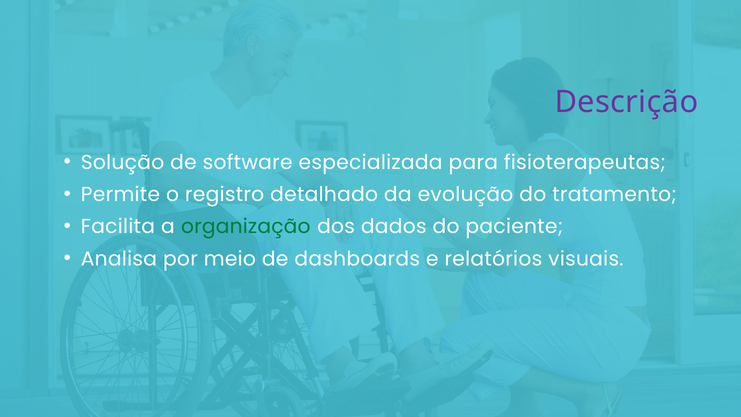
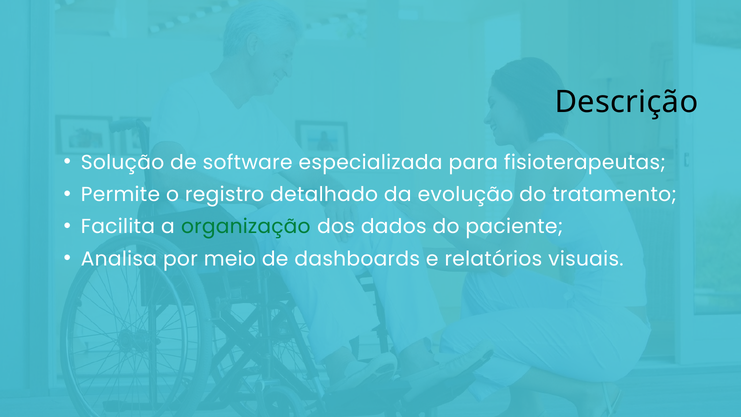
Descrição colour: purple -> black
